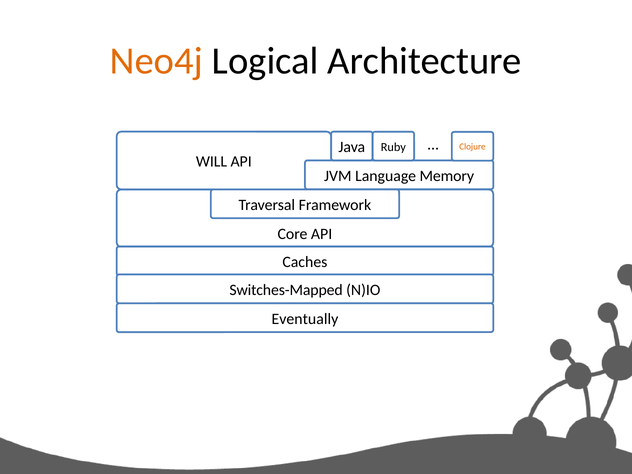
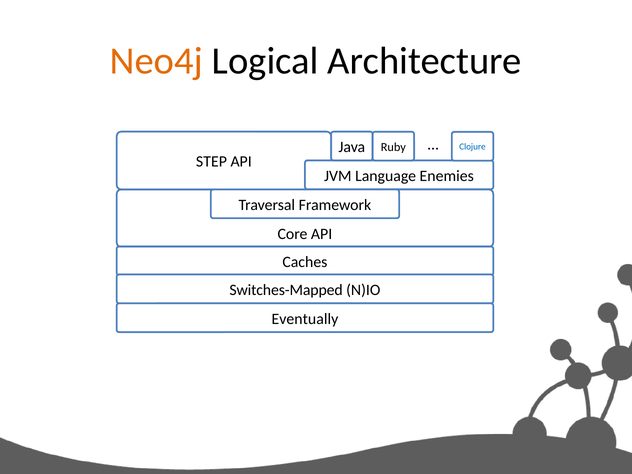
Clojure colour: orange -> blue
WILL: WILL -> STEP
Memory: Memory -> Enemies
